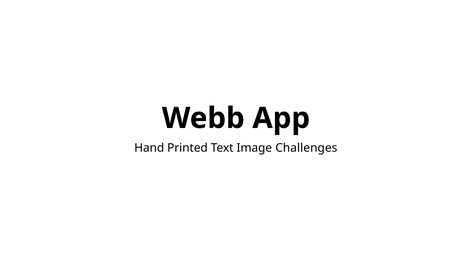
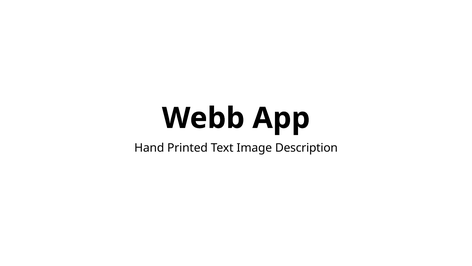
Challenges: Challenges -> Description
